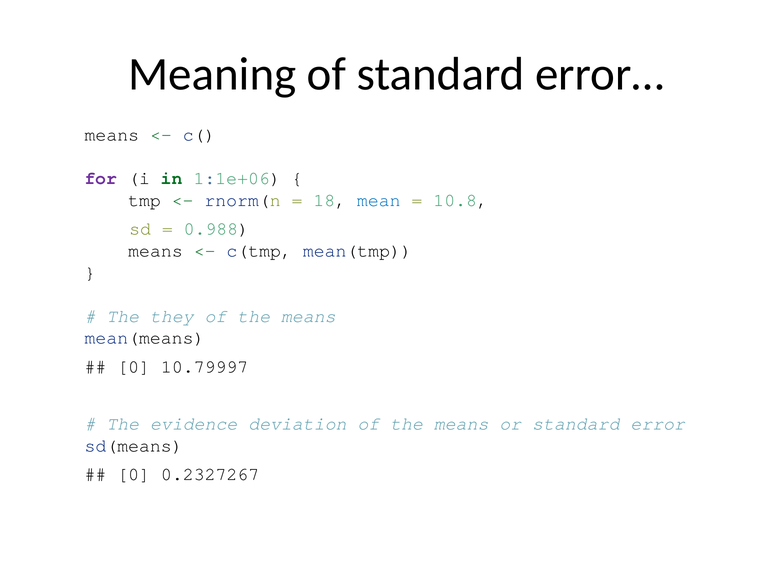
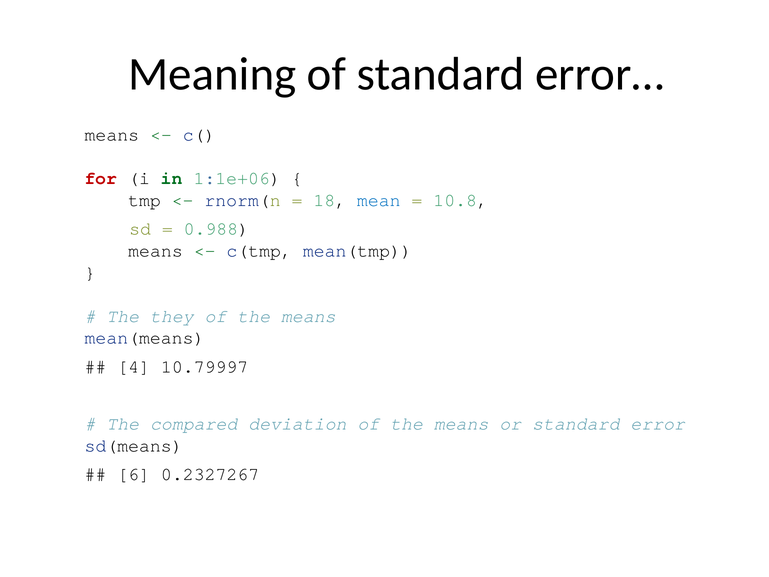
for colour: purple -> red
0 at (134, 366): 0 -> 4
evidence: evidence -> compared
0 at (134, 474): 0 -> 6
